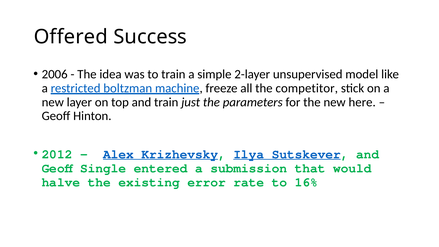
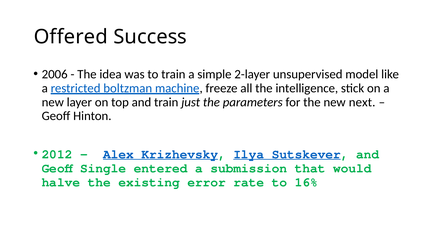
competitor: competitor -> intelligence
here: here -> next
